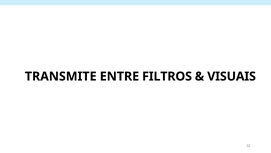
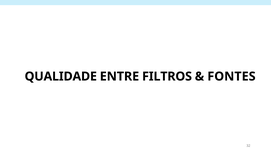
TRANSMITE: TRANSMITE -> QUALIDADE
VISUAIS: VISUAIS -> FONTES
